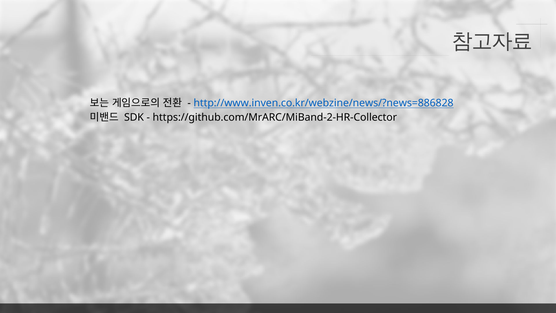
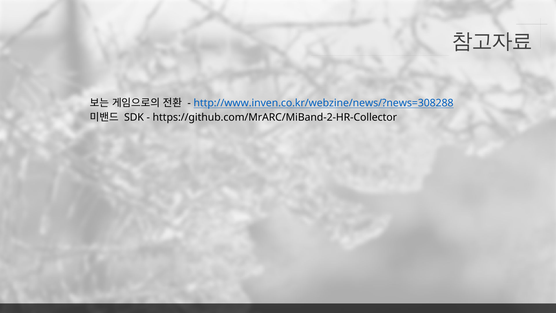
http://www.inven.co.kr/webzine/news/?news=886828: http://www.inven.co.kr/webzine/news/?news=886828 -> http://www.inven.co.kr/webzine/news/?news=308288
